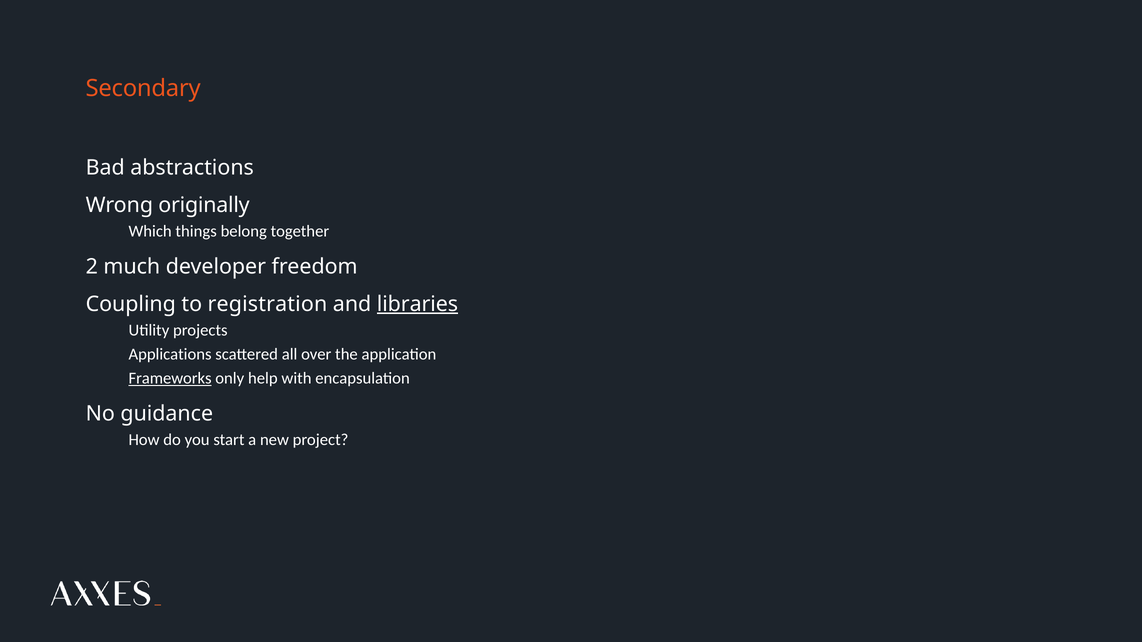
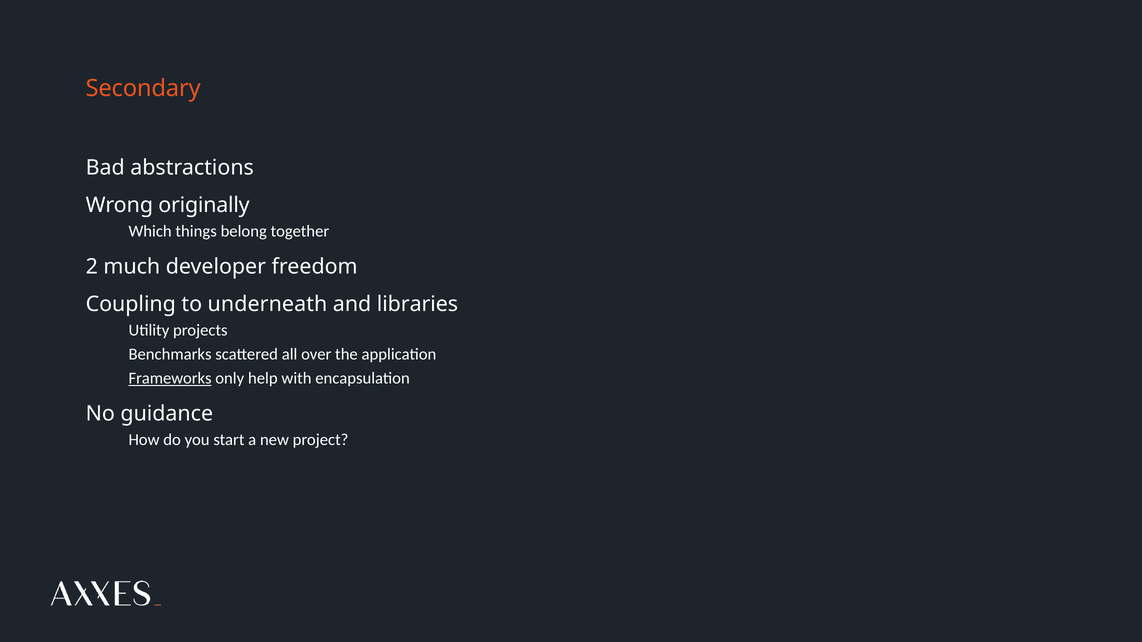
registration: registration -> underneath
libraries underline: present -> none
Applications: Applications -> Benchmarks
